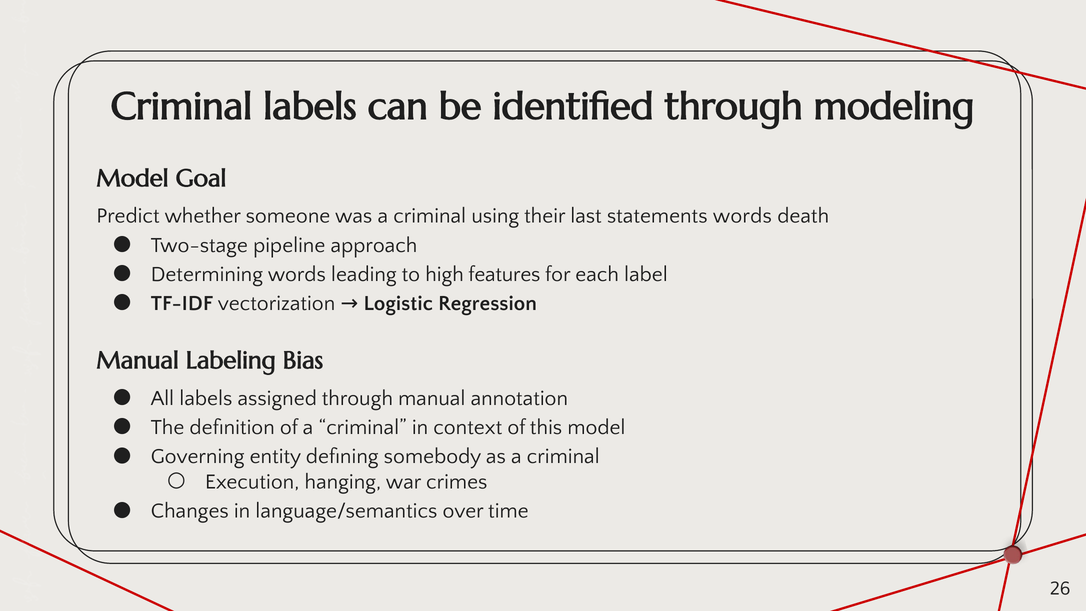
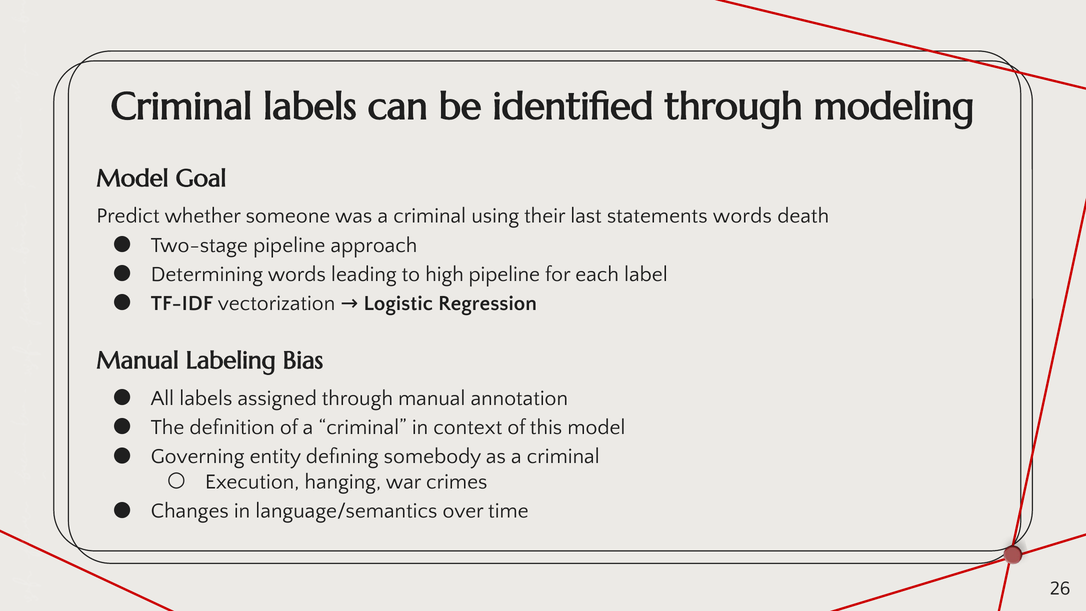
high features: features -> pipeline
